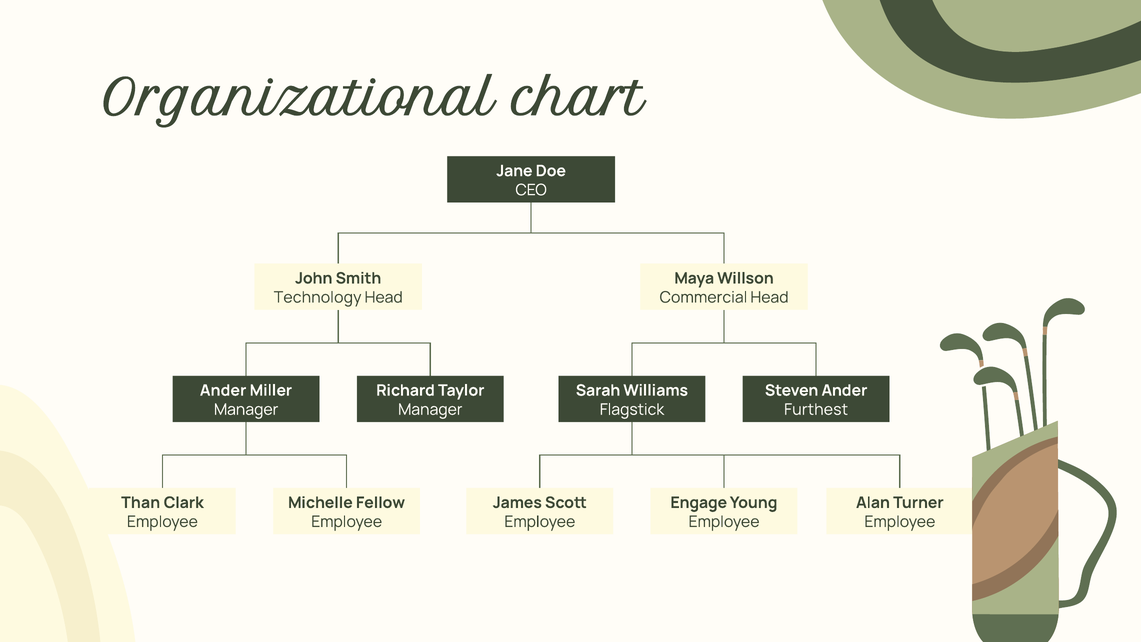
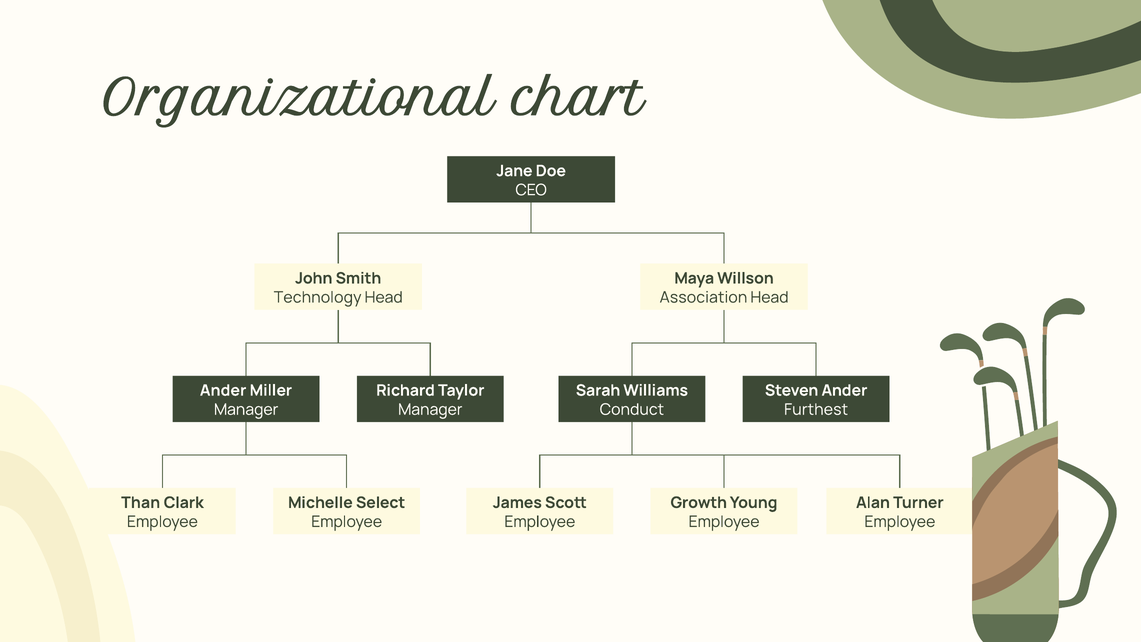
Commercial: Commercial -> Association
Flagstick: Flagstick -> Conduct
Fellow: Fellow -> Select
Engage: Engage -> Growth
